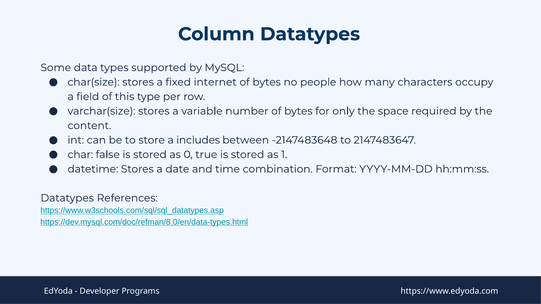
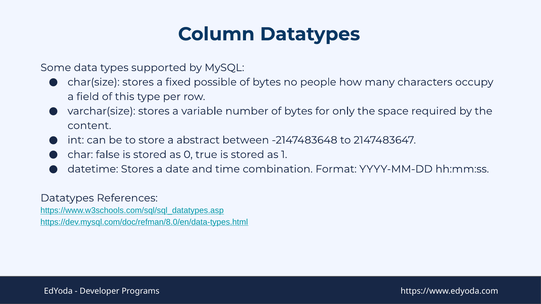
internet: internet -> possible
includes: includes -> abstract
